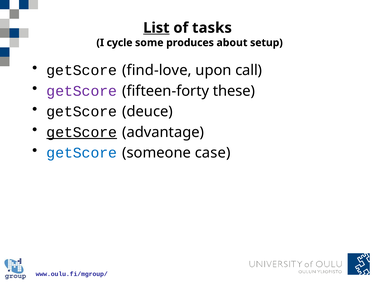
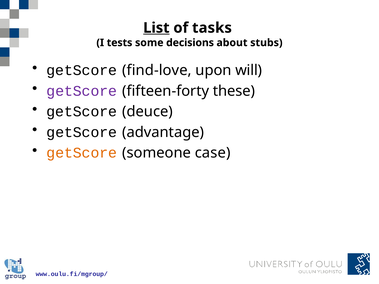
cycle: cycle -> tests
produces: produces -> decisions
setup: setup -> stubs
call: call -> will
getScore at (82, 132) underline: present -> none
getScore at (82, 153) colour: blue -> orange
